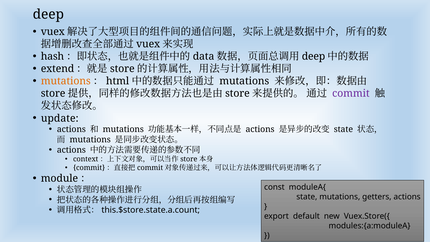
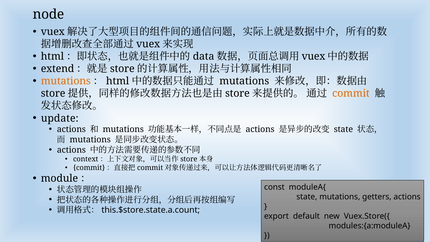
deep at (48, 15): deep -> node
hash at (52, 56): hash -> html
deep at (314, 56): deep -> vuex
commit colour: purple -> orange
